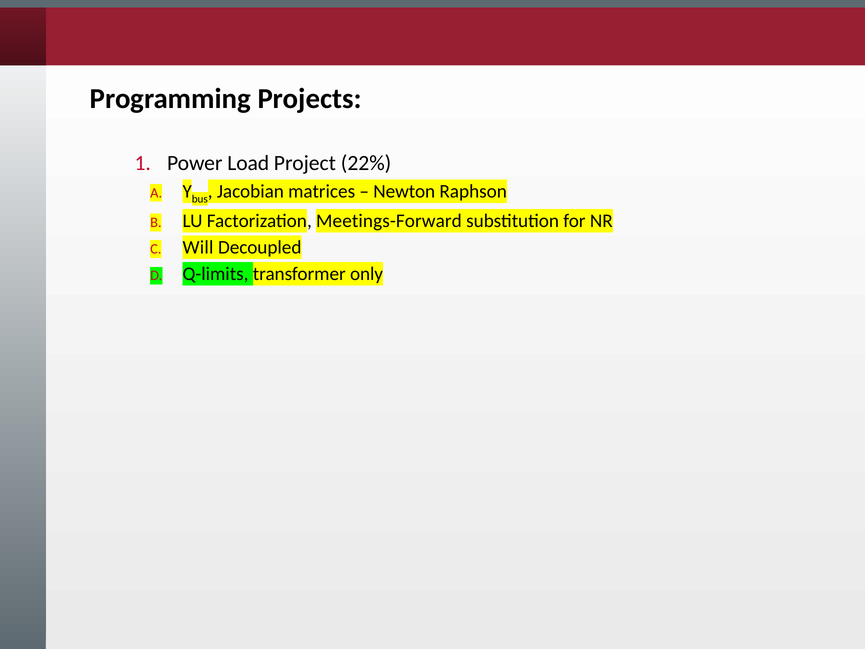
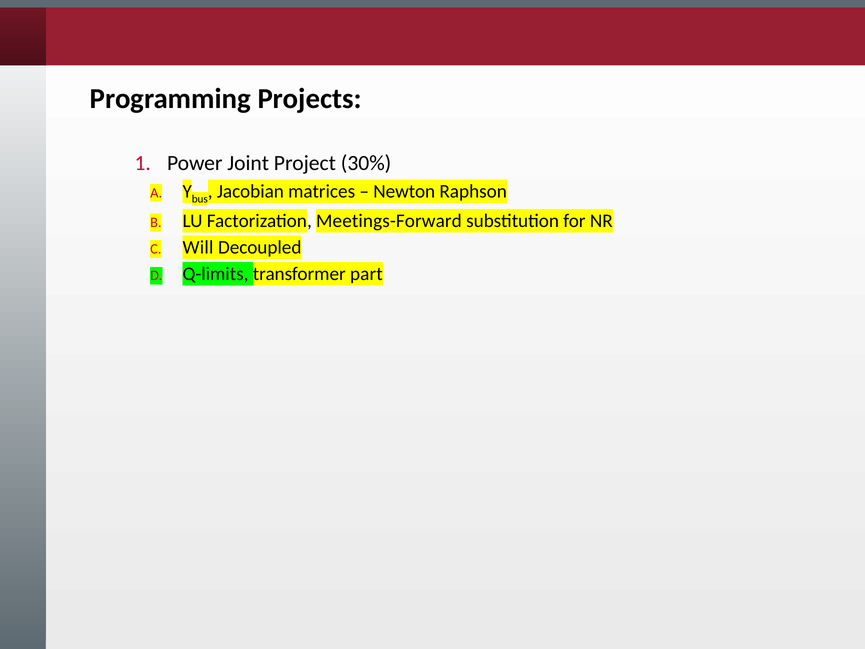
Load: Load -> Joint
22%: 22% -> 30%
only: only -> part
